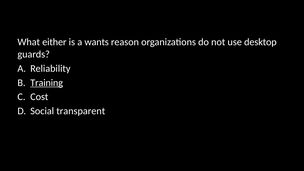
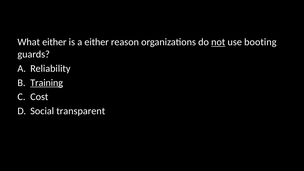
a wants: wants -> either
not underline: none -> present
desktop: desktop -> booting
